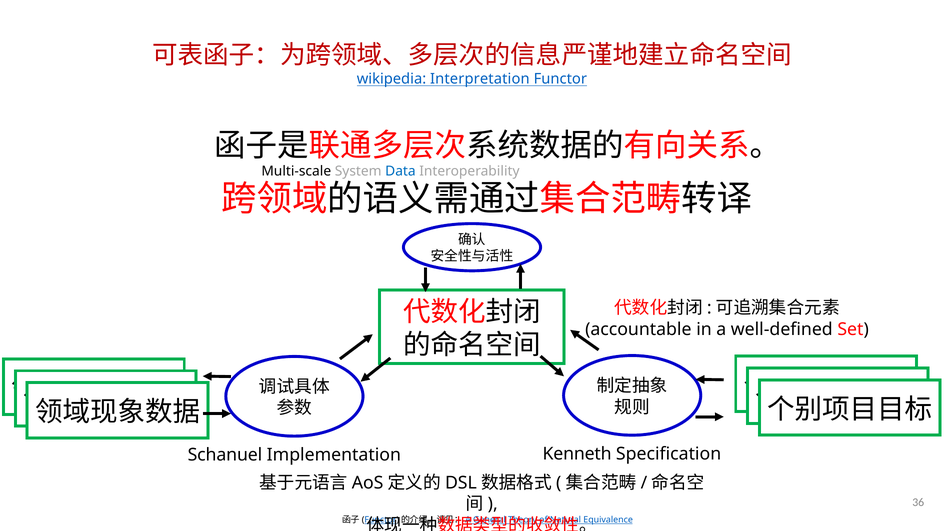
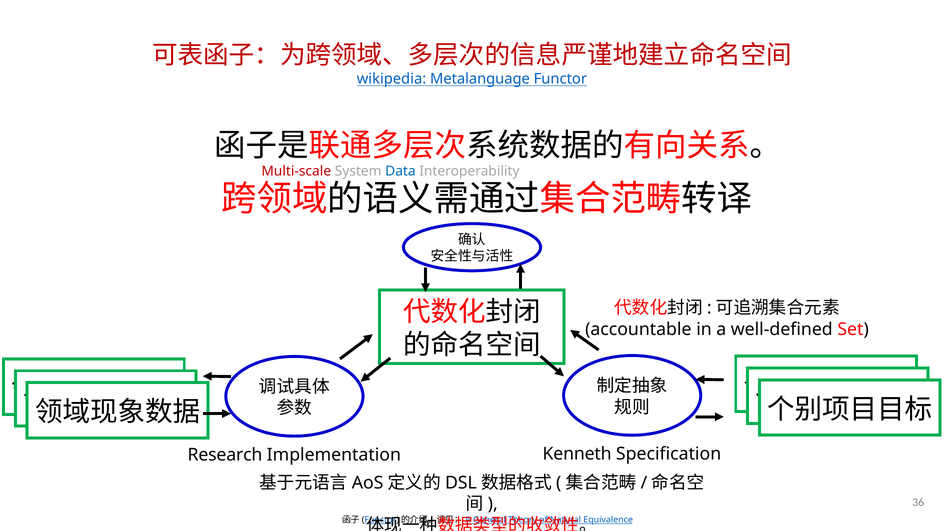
Interpretation: Interpretation -> Metalanguage
Multi-scale colour: black -> red
Schanuel: Schanuel -> Research
